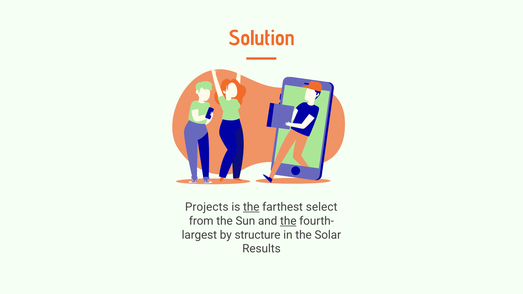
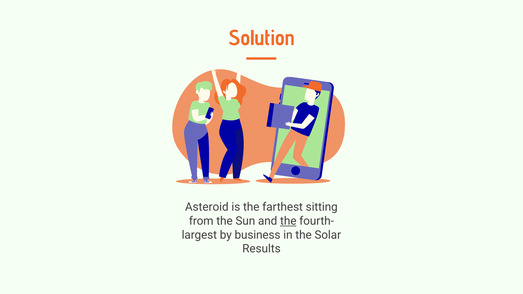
Projects: Projects -> Asteroid
the at (251, 207) underline: present -> none
select: select -> sitting
structure: structure -> business
